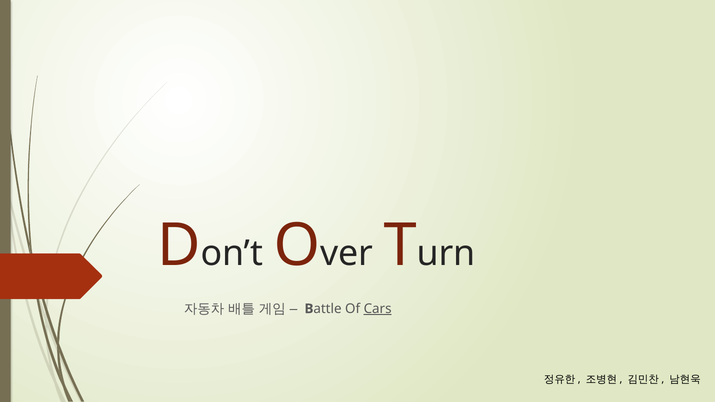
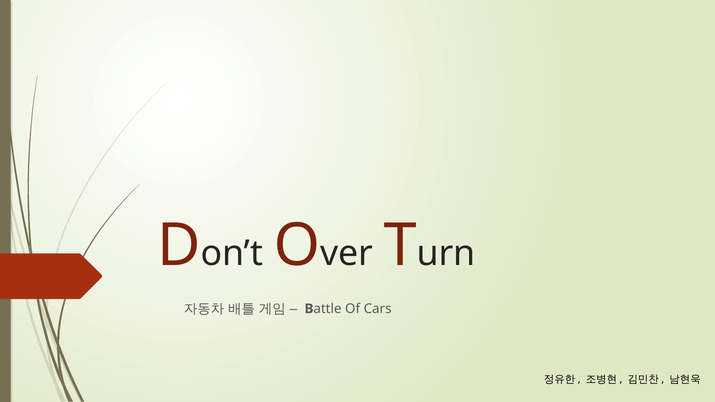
Cars underline: present -> none
